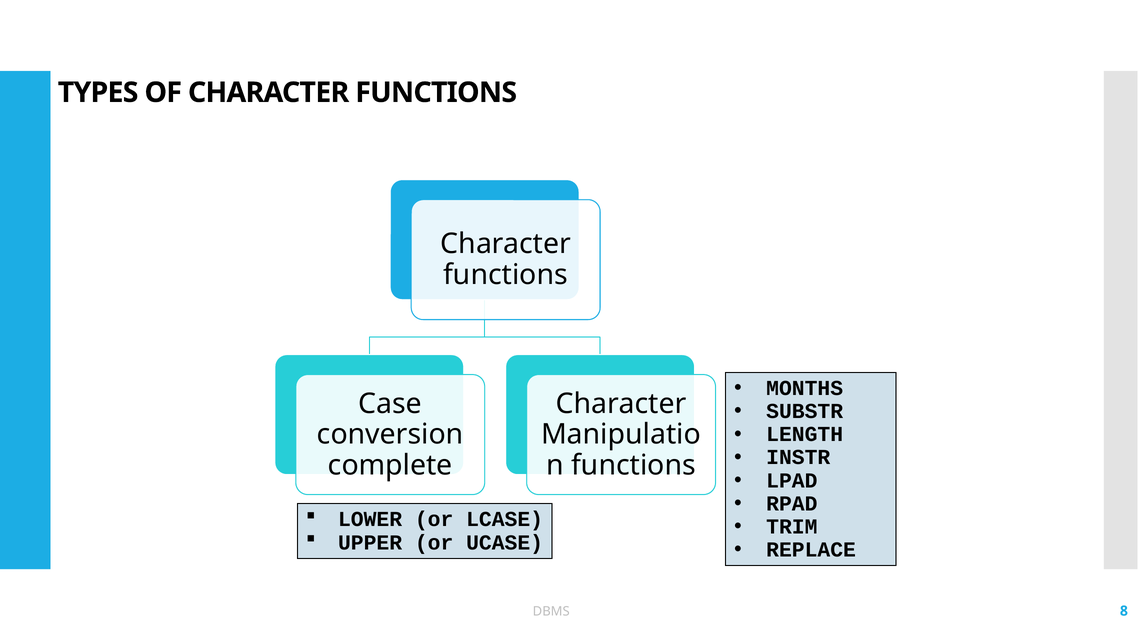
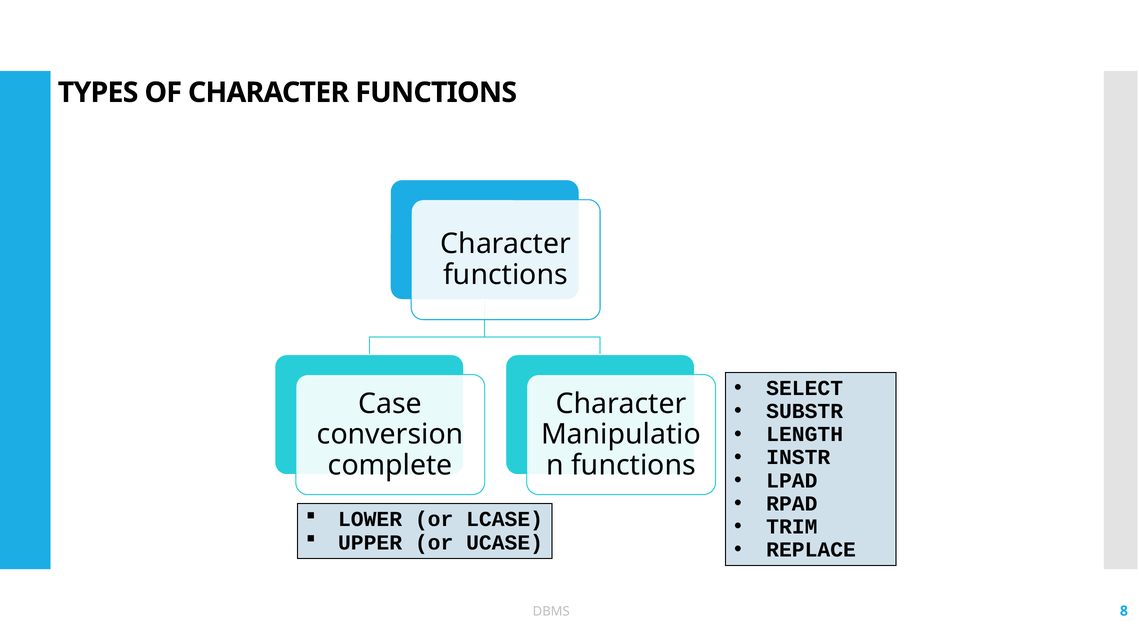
MONTHS: MONTHS -> SELECT
